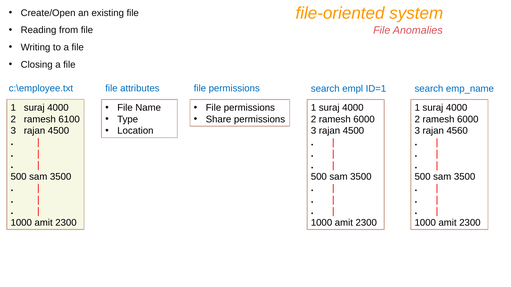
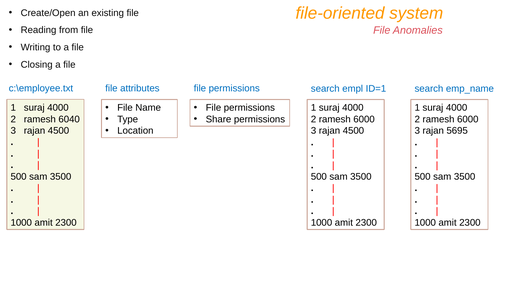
6100: 6100 -> 6040
4560: 4560 -> 5695
